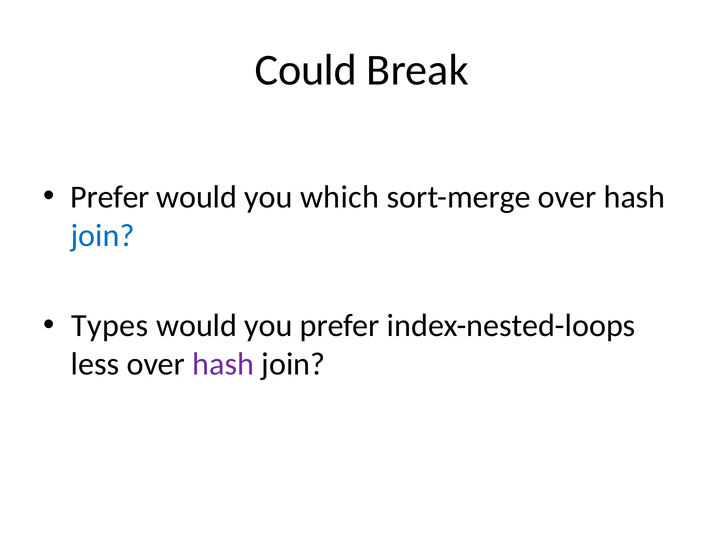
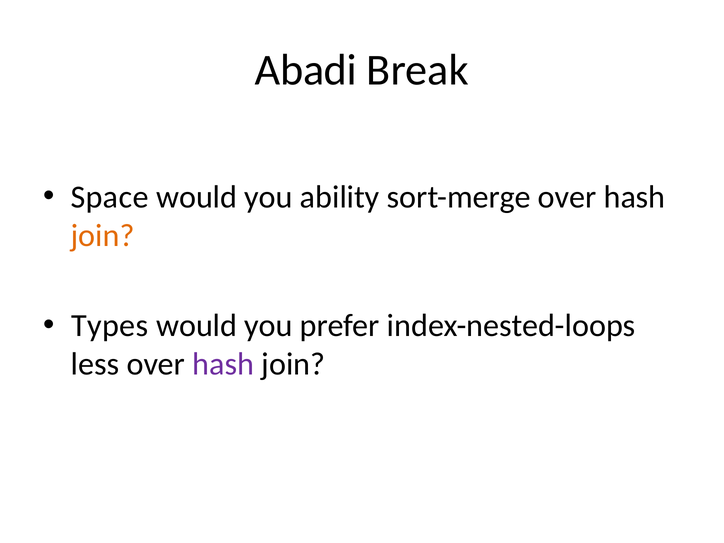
Could: Could -> Abadi
Prefer at (110, 197): Prefer -> Space
which: which -> ability
join at (103, 236) colour: blue -> orange
